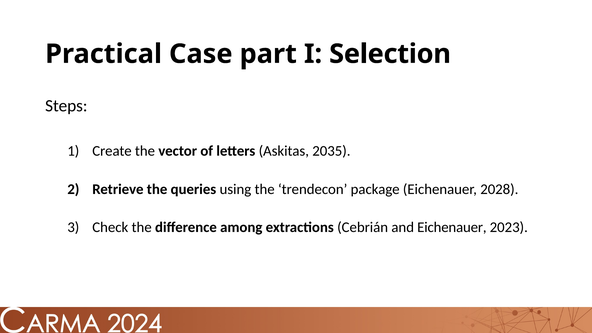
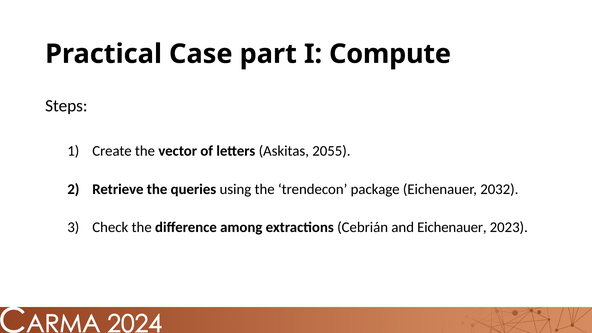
Selection: Selection -> Compute
2035: 2035 -> 2055
2028: 2028 -> 2032
